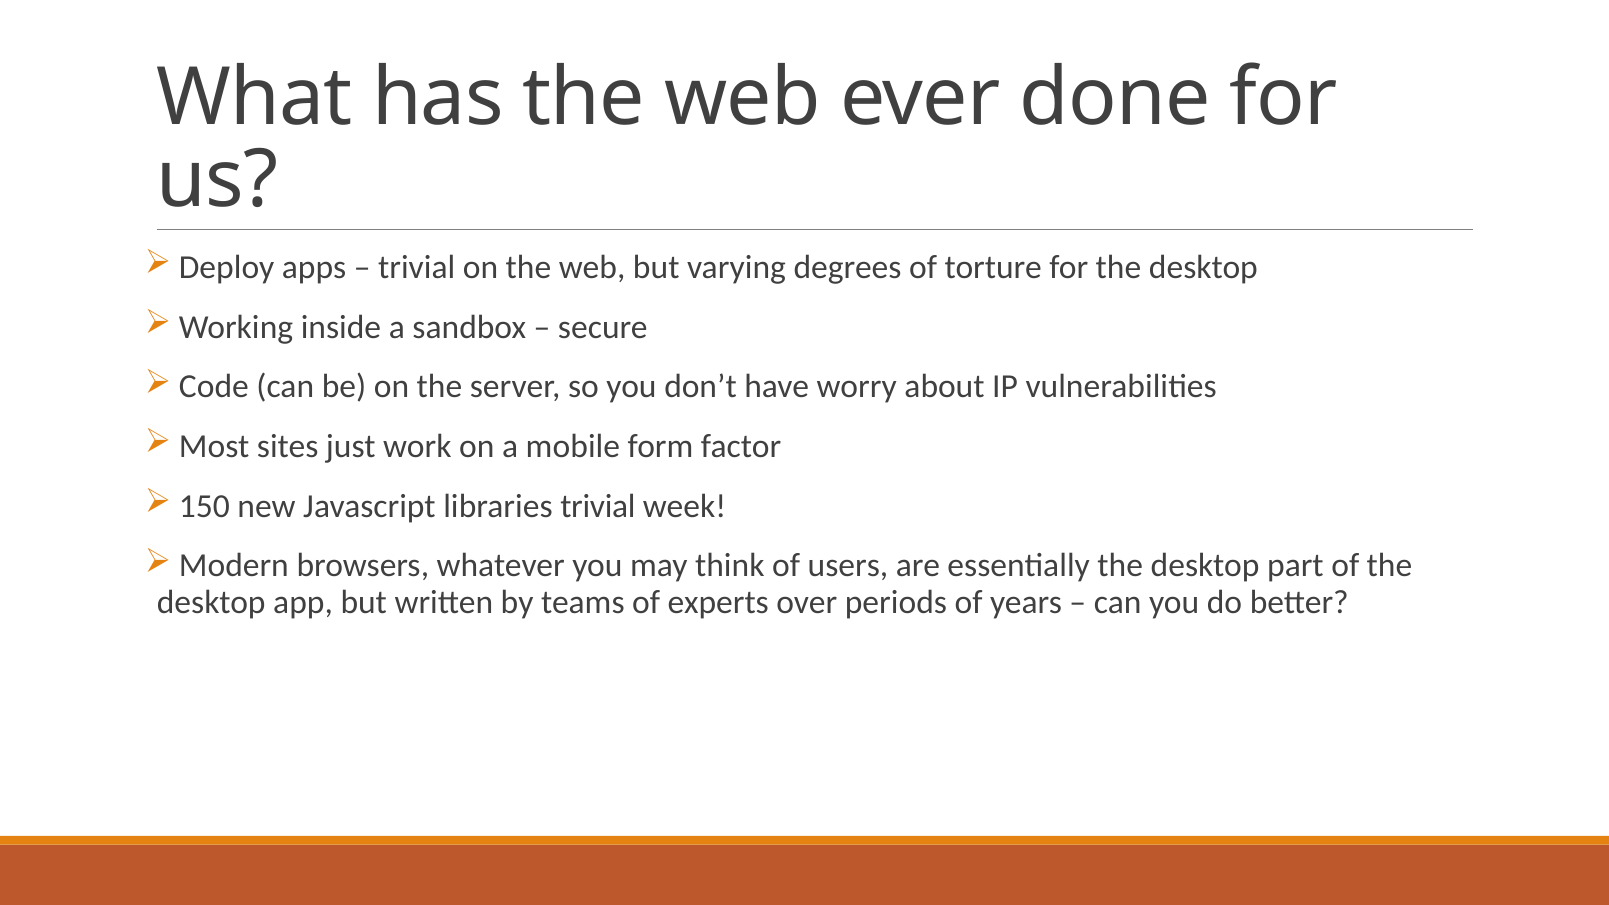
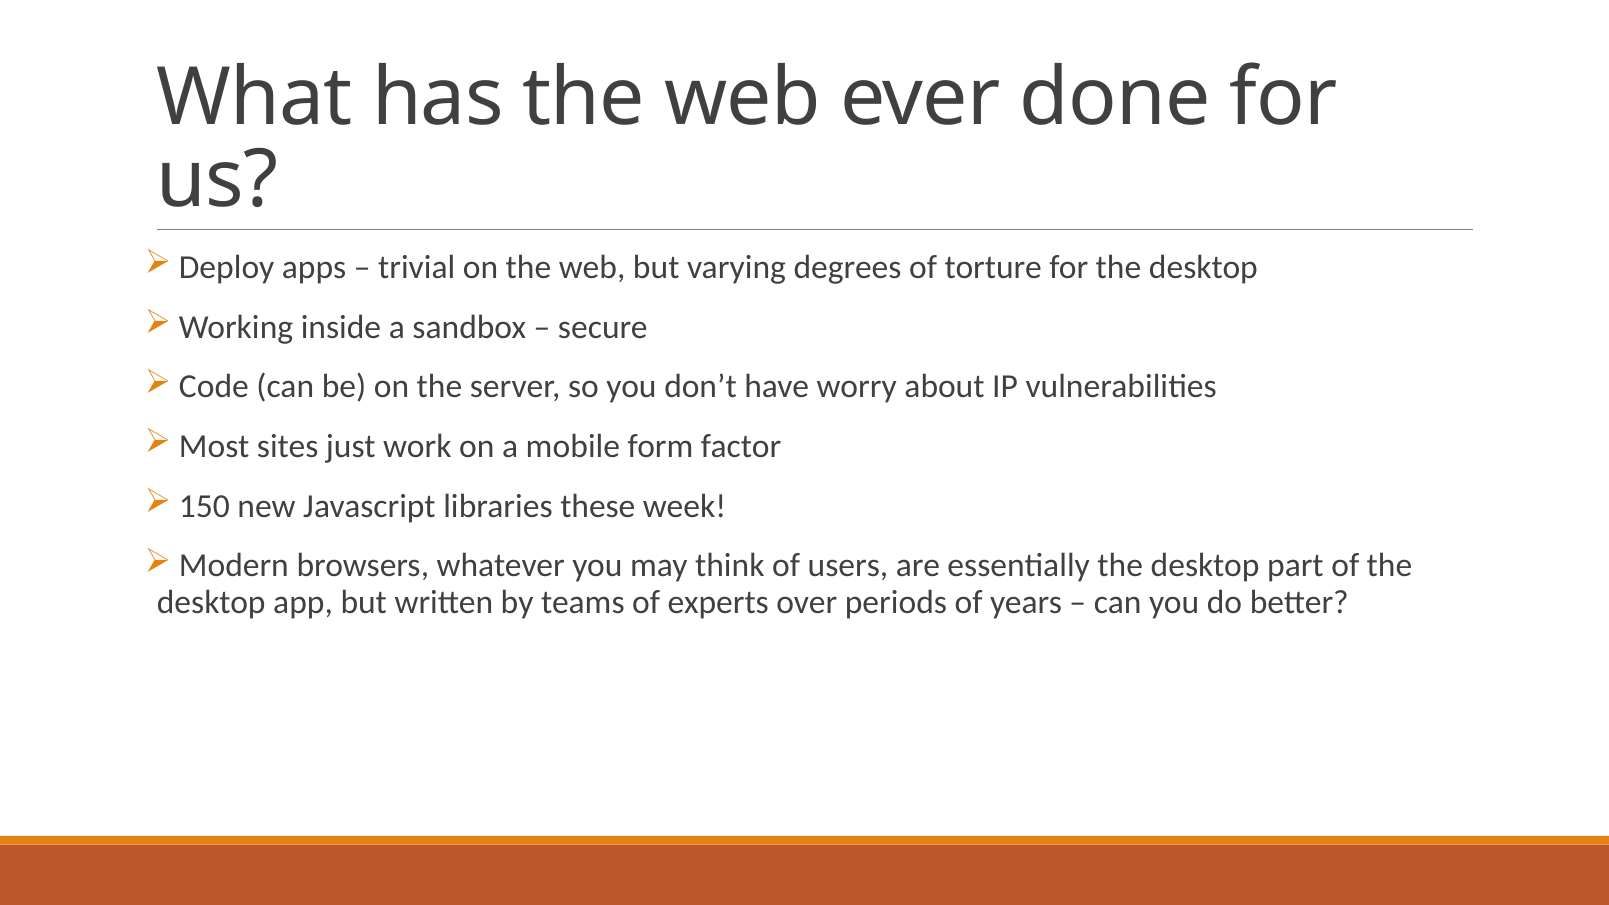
libraries trivial: trivial -> these
